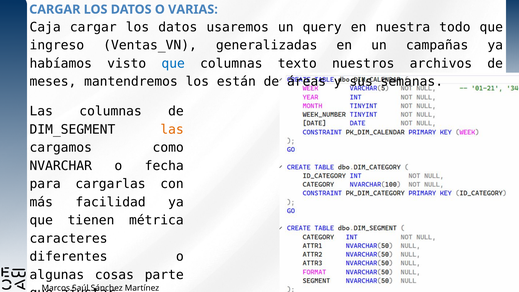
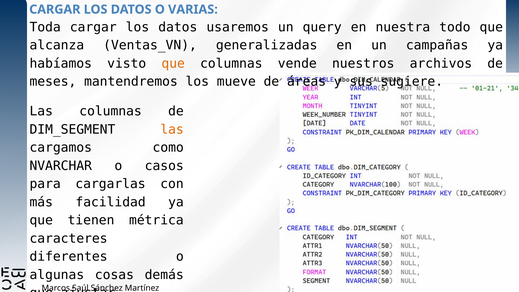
Caja: Caja -> Toda
ingreso: ingreso -> alcanza
que at (173, 64) colour: blue -> orange
texto: texto -> vende
están: están -> mueve
semanas: semanas -> sugiere
fecha: fecha -> casos
parte: parte -> demás
